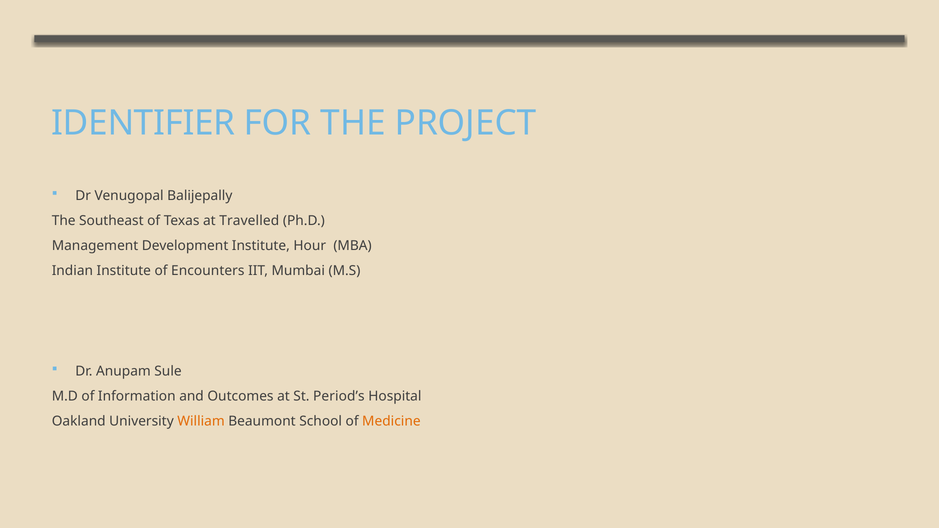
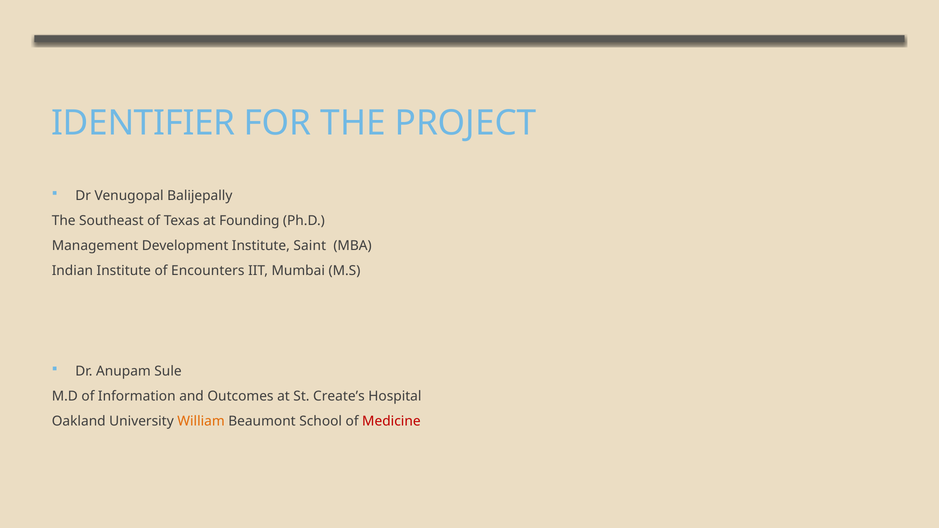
Travelled: Travelled -> Founding
Hour: Hour -> Saint
Period’s: Period’s -> Create’s
Medicine colour: orange -> red
